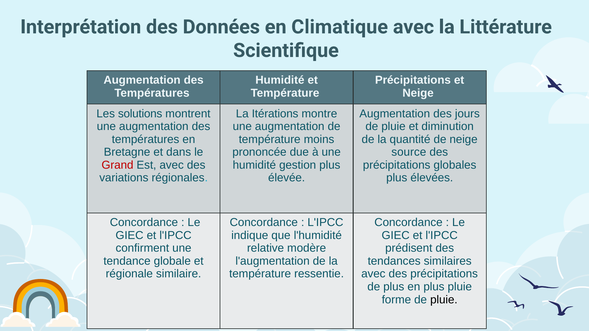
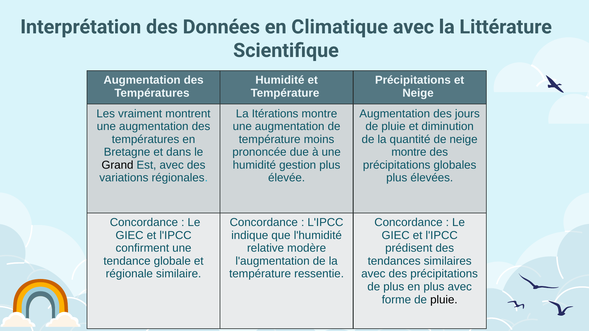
solutions: solutions -> vraiment
source at (409, 152): source -> montre
Grand colour: red -> black
plus pluie: pluie -> avec
